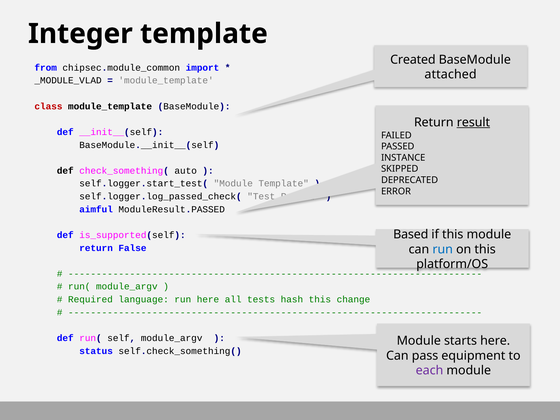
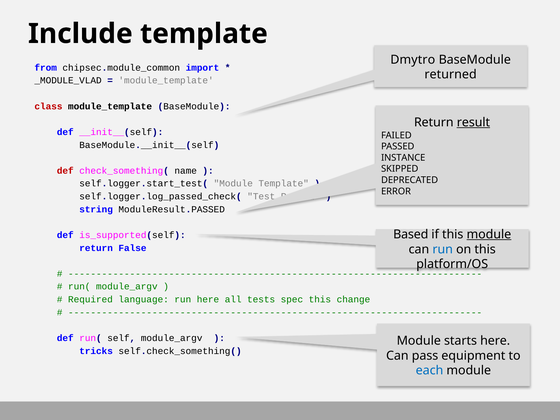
Integer: Integer -> Include
Created: Created -> Dmytro
attached: attached -> returned
def at (65, 171) colour: black -> red
auto: auto -> name
aimful: aimful -> string
module at (489, 234) underline: none -> present
hash: hash -> spec
status: status -> tricks
each colour: purple -> blue
